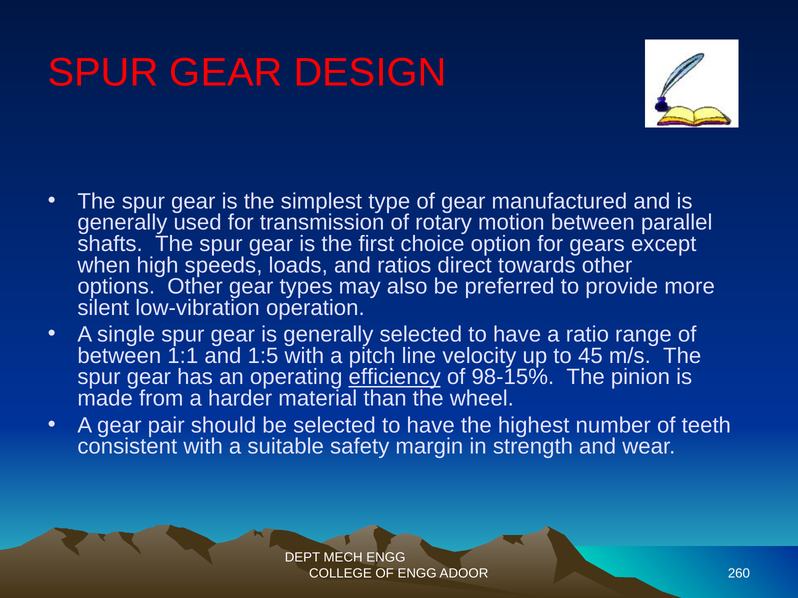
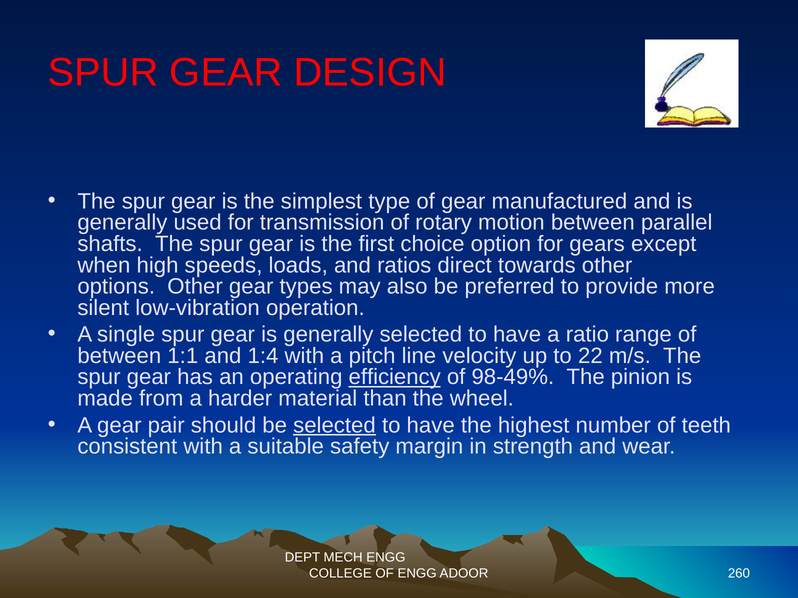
1:5: 1:5 -> 1:4
45: 45 -> 22
98-15%: 98-15% -> 98-49%
selected at (334, 426) underline: none -> present
